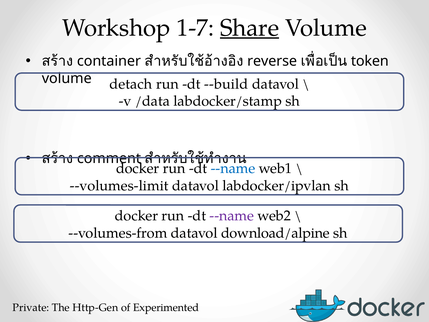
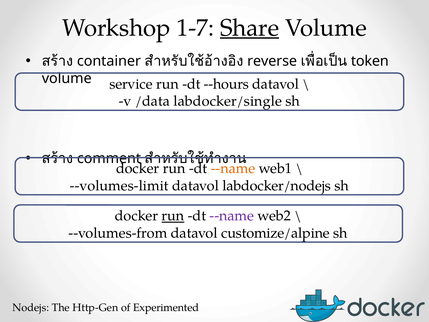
detach: detach -> service
--build: --build -> --hours
labdocker/stamp: labdocker/stamp -> labdocker/single
--name at (233, 168) colour: blue -> orange
labdocker/ipvlan: labdocker/ipvlan -> labdocker/nodejs
run at (173, 216) underline: none -> present
download/alpine: download/alpine -> customize/alpine
Private: Private -> Nodejs
